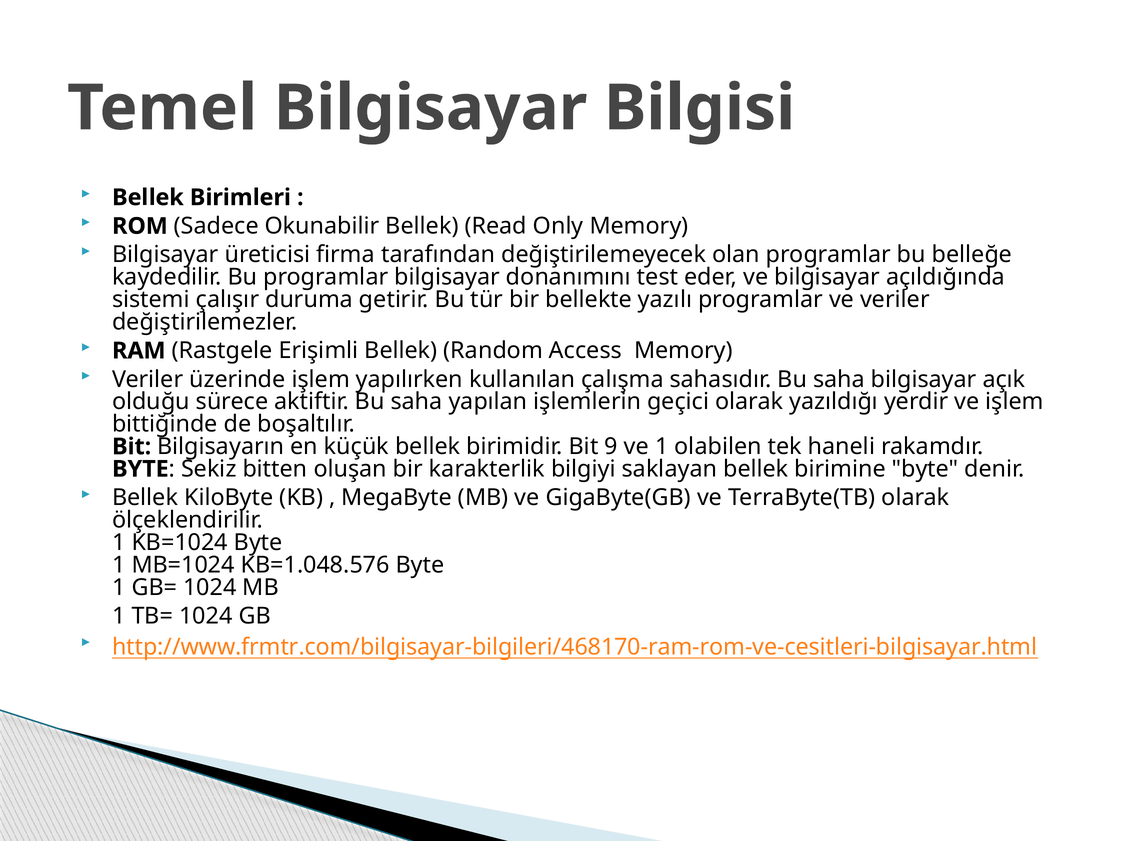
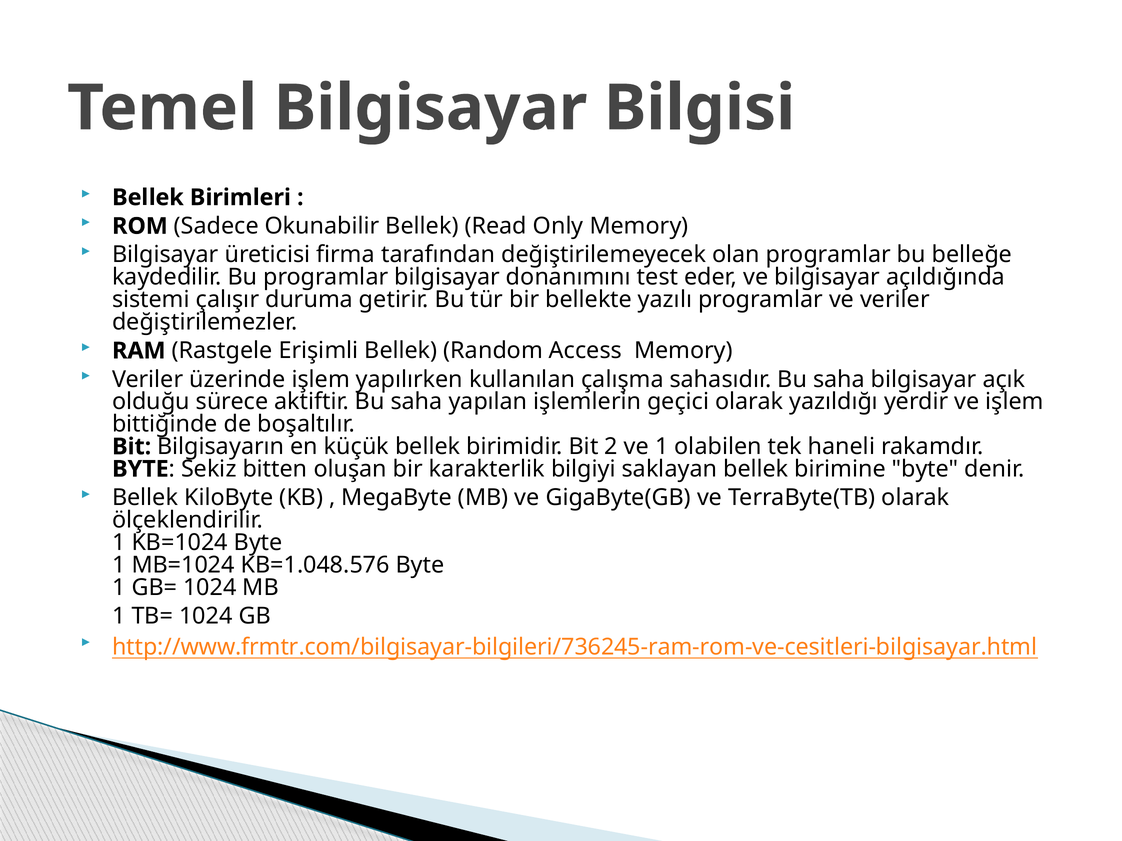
9: 9 -> 2
http://www.frmtr.com/bilgisayar-bilgileri/468170-ram-rom-ve-cesitleri-bilgisayar.html: http://www.frmtr.com/bilgisayar-bilgileri/468170-ram-rom-ve-cesitleri-bilgisayar.html -> http://www.frmtr.com/bilgisayar-bilgileri/736245-ram-rom-ve-cesitleri-bilgisayar.html
